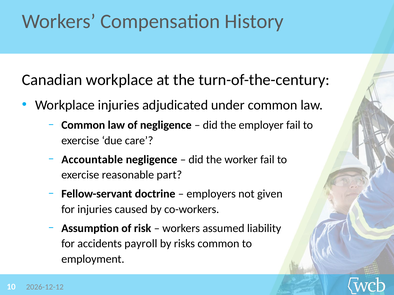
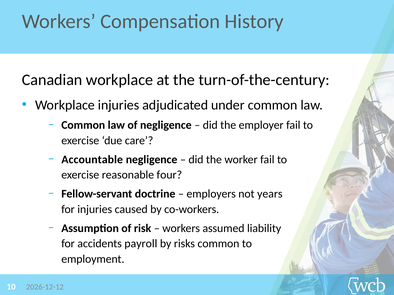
part: part -> four
given: given -> years
